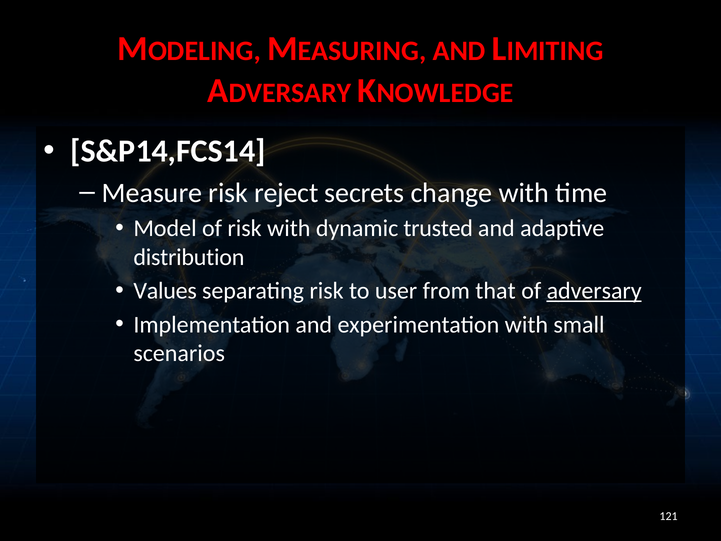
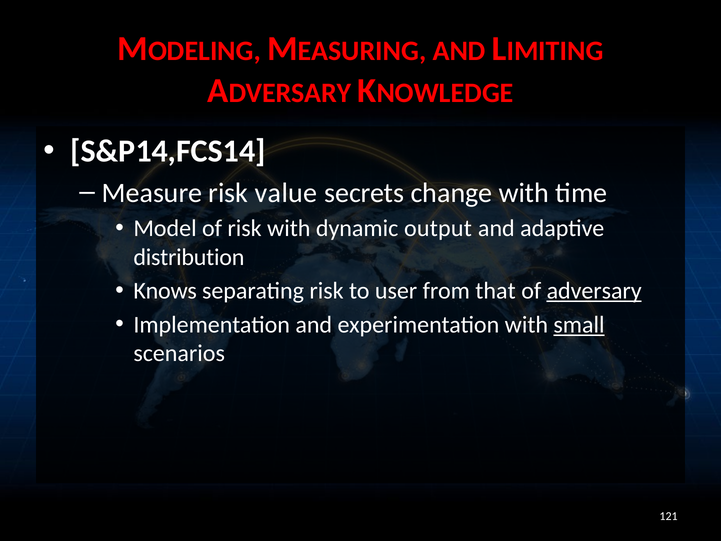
reject: reject -> value
trusted: trusted -> output
Values: Values -> Knows
small underline: none -> present
